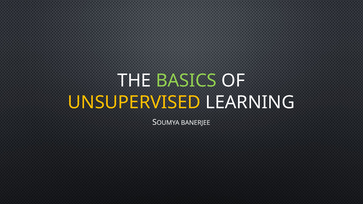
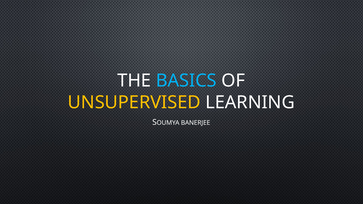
BASICS colour: light green -> light blue
